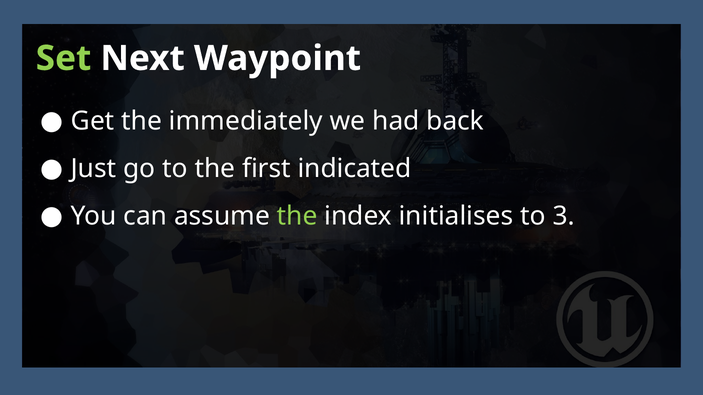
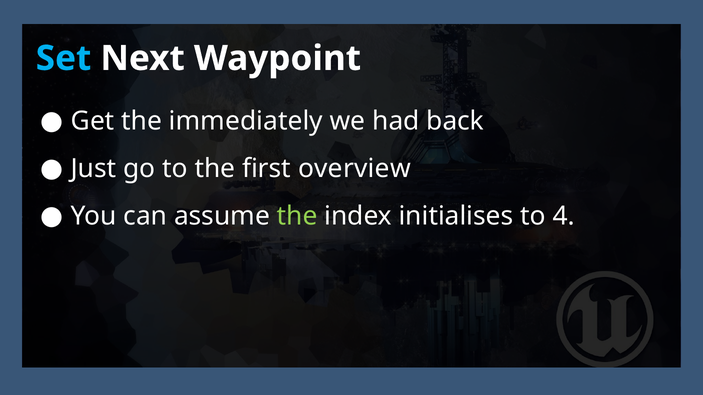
Set colour: light green -> light blue
indicated: indicated -> overview
3: 3 -> 4
